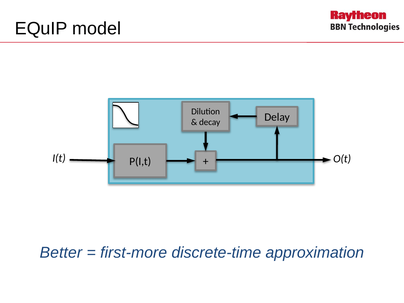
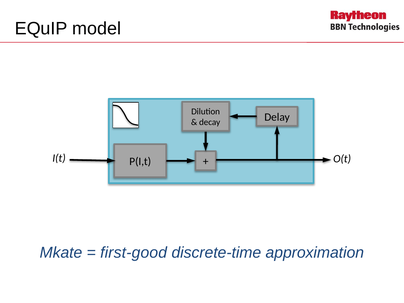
Better: Better -> Mkate
first-more: first-more -> first-good
